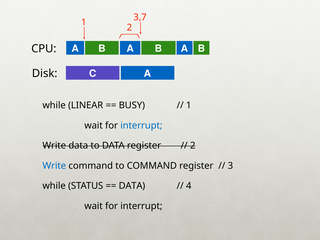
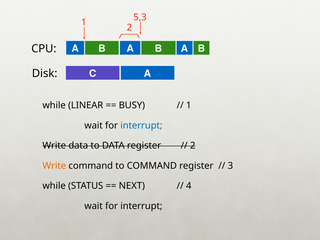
3,7: 3,7 -> 5,3
Write at (54, 166) colour: blue -> orange
DATA at (132, 186): DATA -> NEXT
